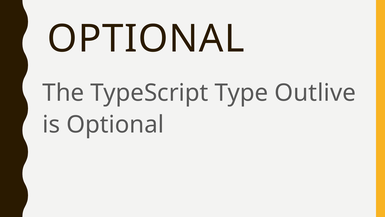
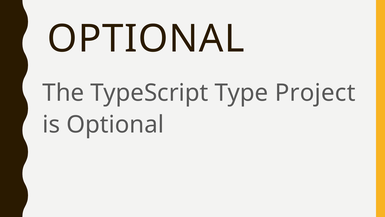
Outlive: Outlive -> Project
